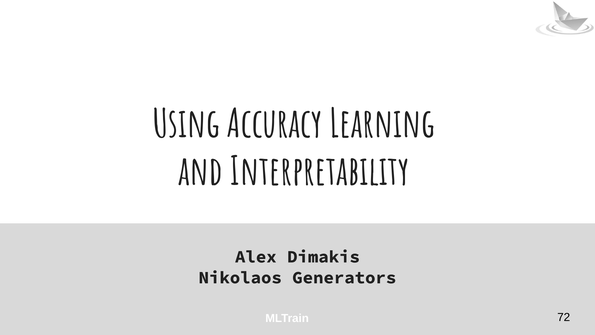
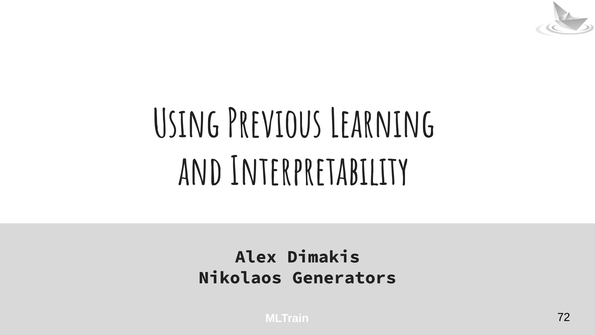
Accuracy: Accuracy -> Previous
